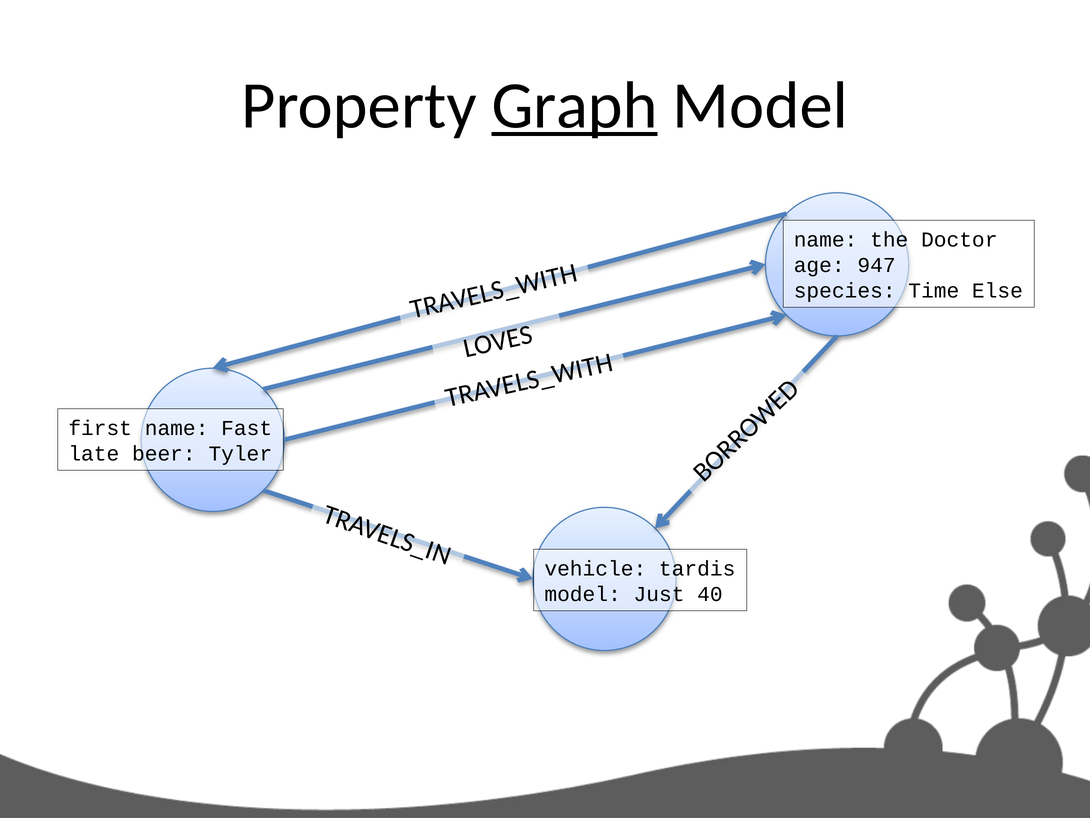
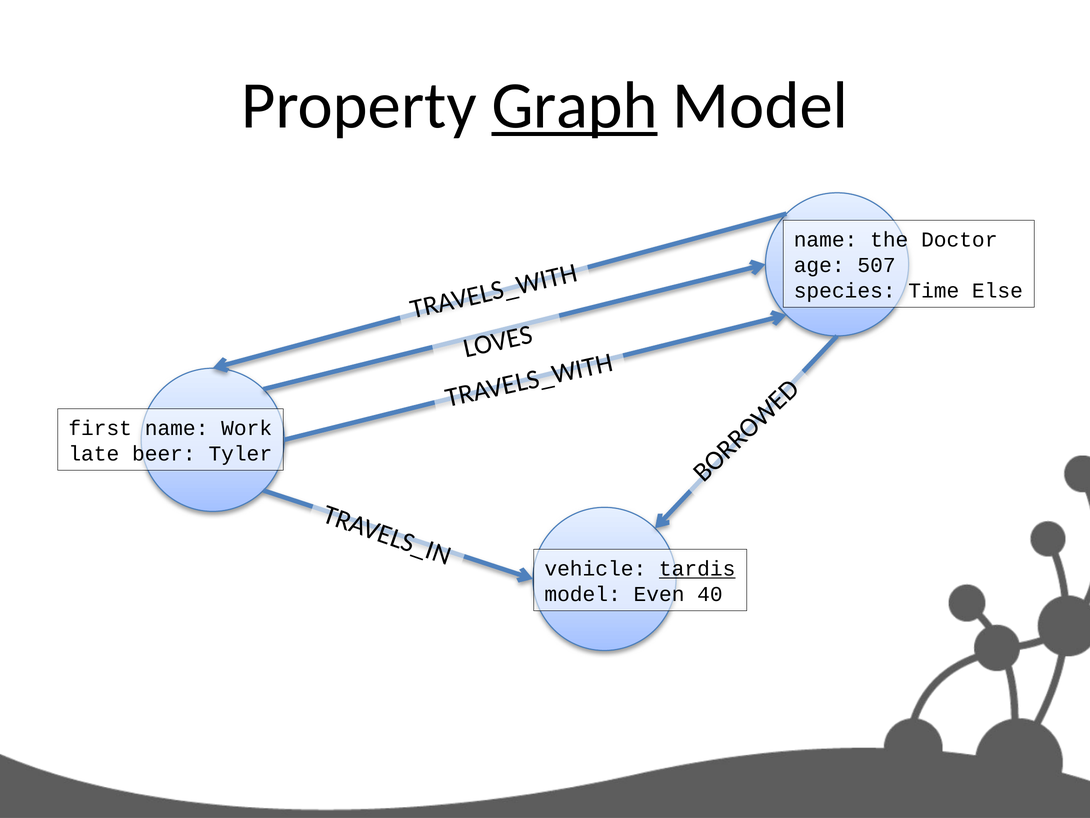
947: 947 -> 507
Fast: Fast -> Work
tardis underline: none -> present
Just: Just -> Even
